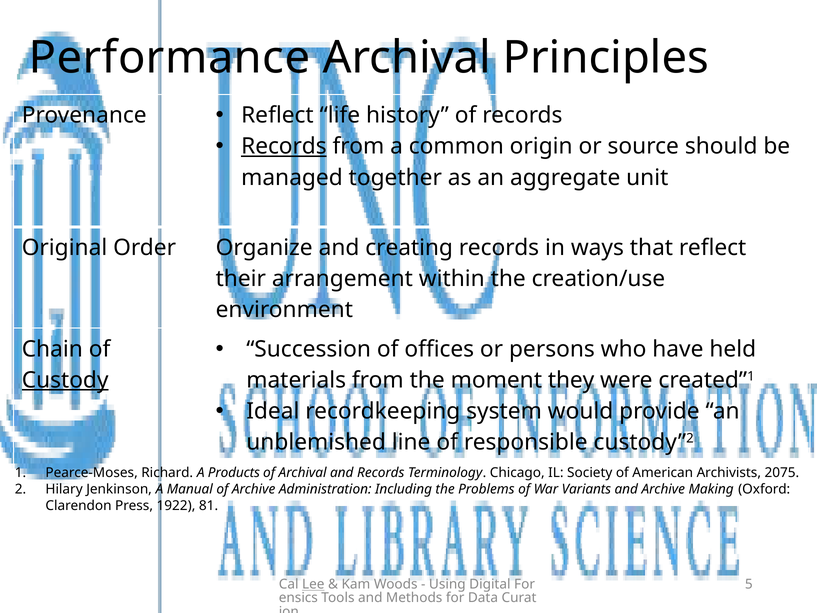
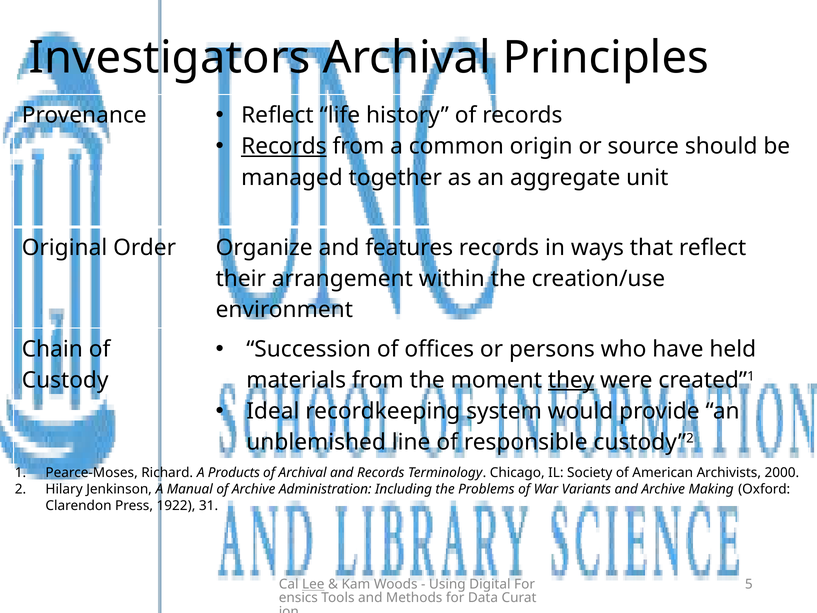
Performance: Performance -> Investigators
creating: creating -> features
Custody underline: present -> none
they underline: none -> present
2075: 2075 -> 2000
81: 81 -> 31
